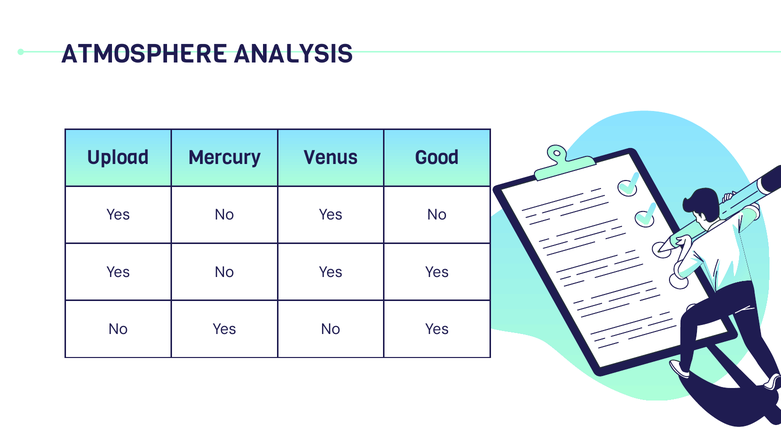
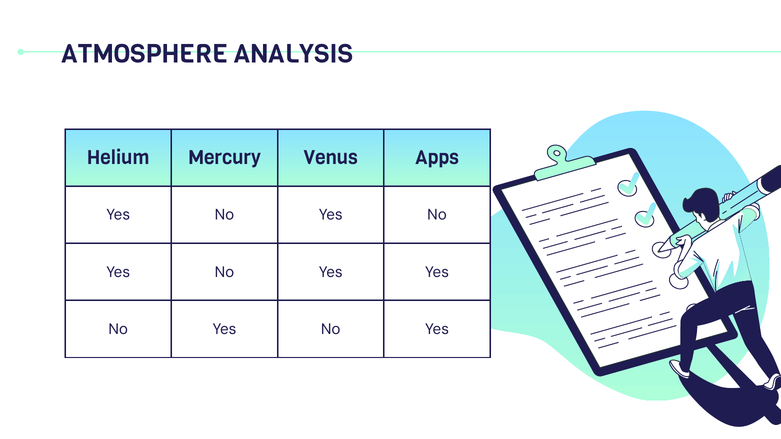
Upload: Upload -> Helium
Good: Good -> Apps
